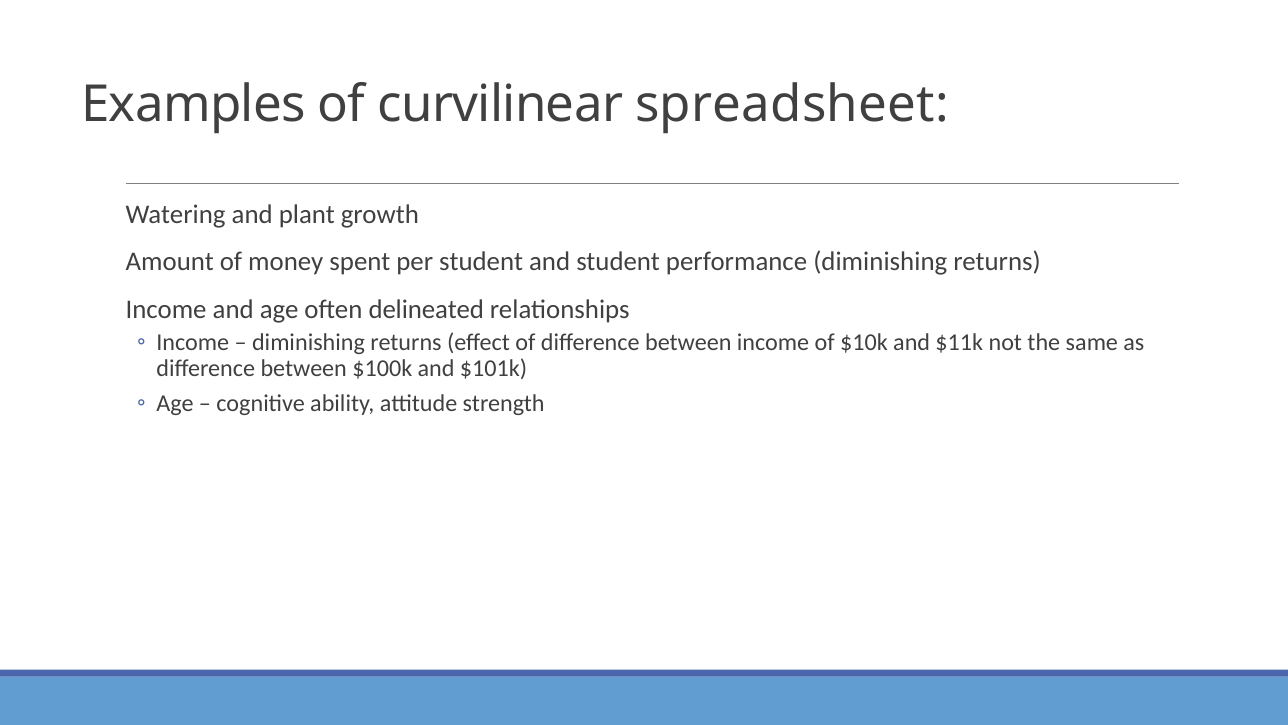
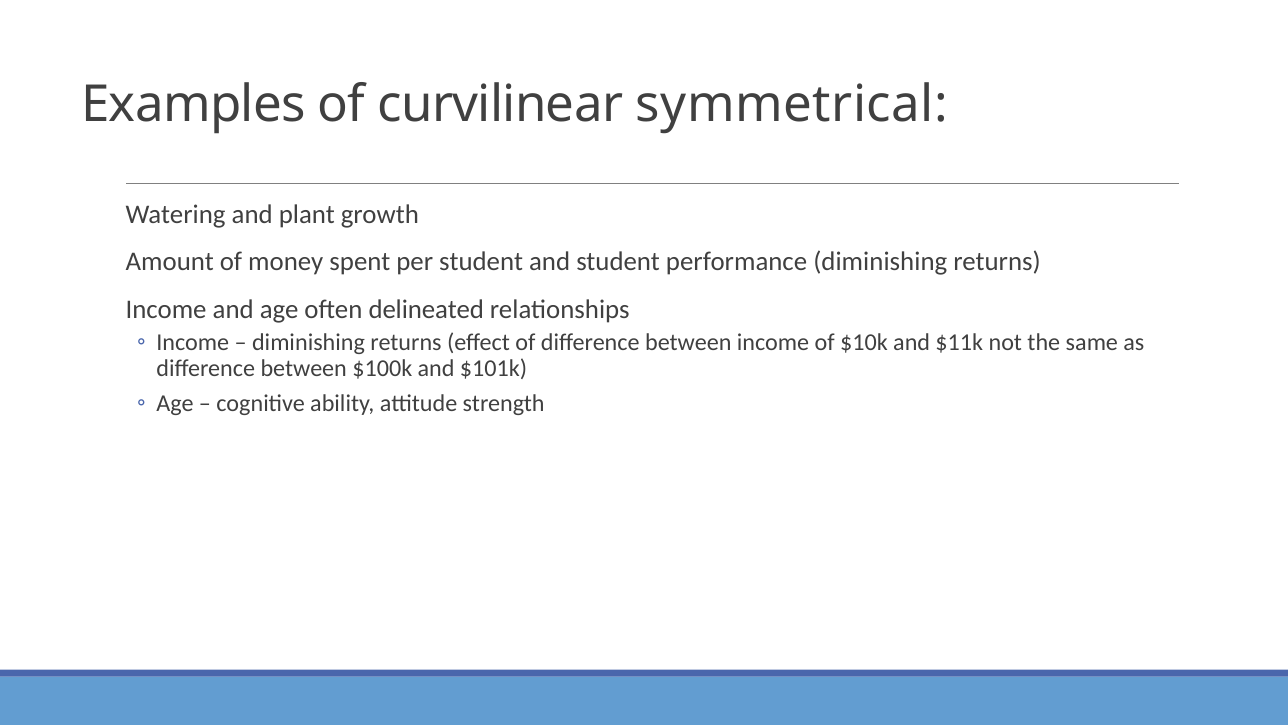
spreadsheet: spreadsheet -> symmetrical
